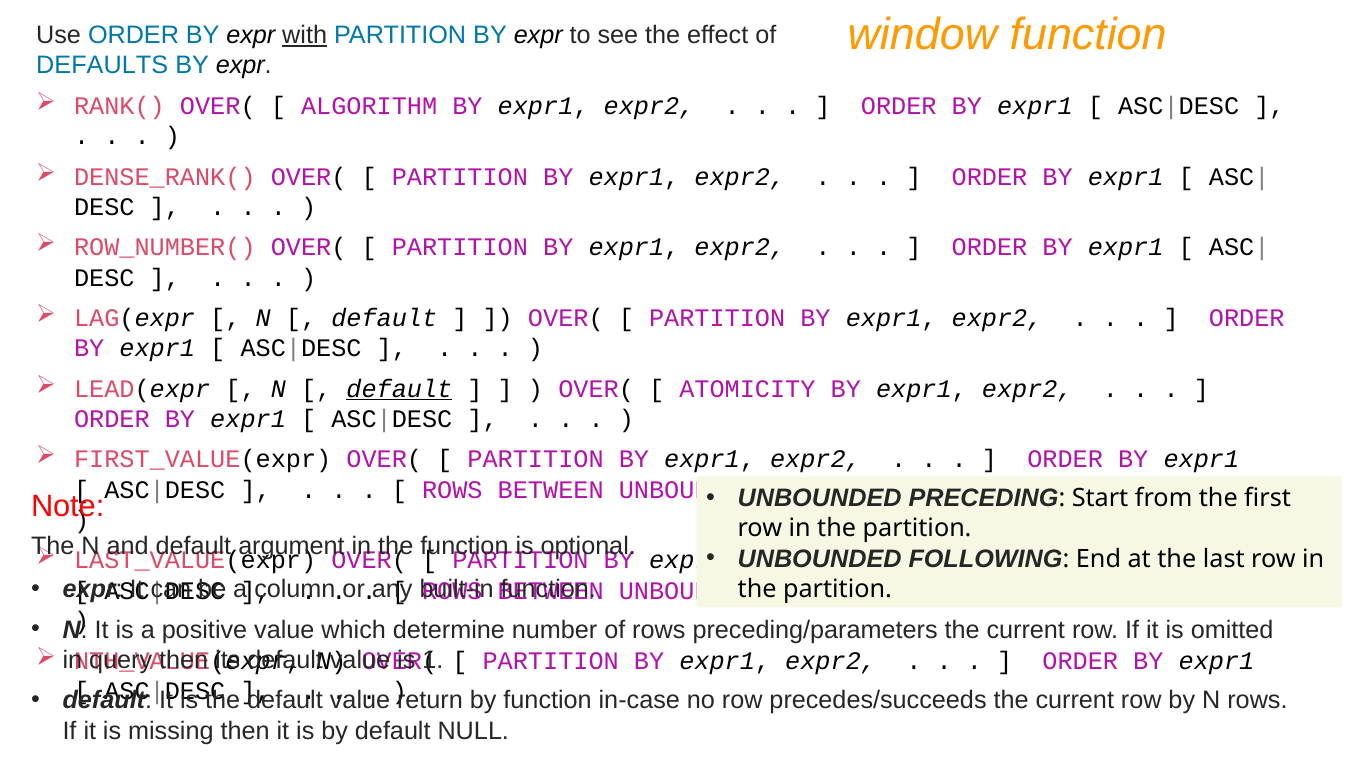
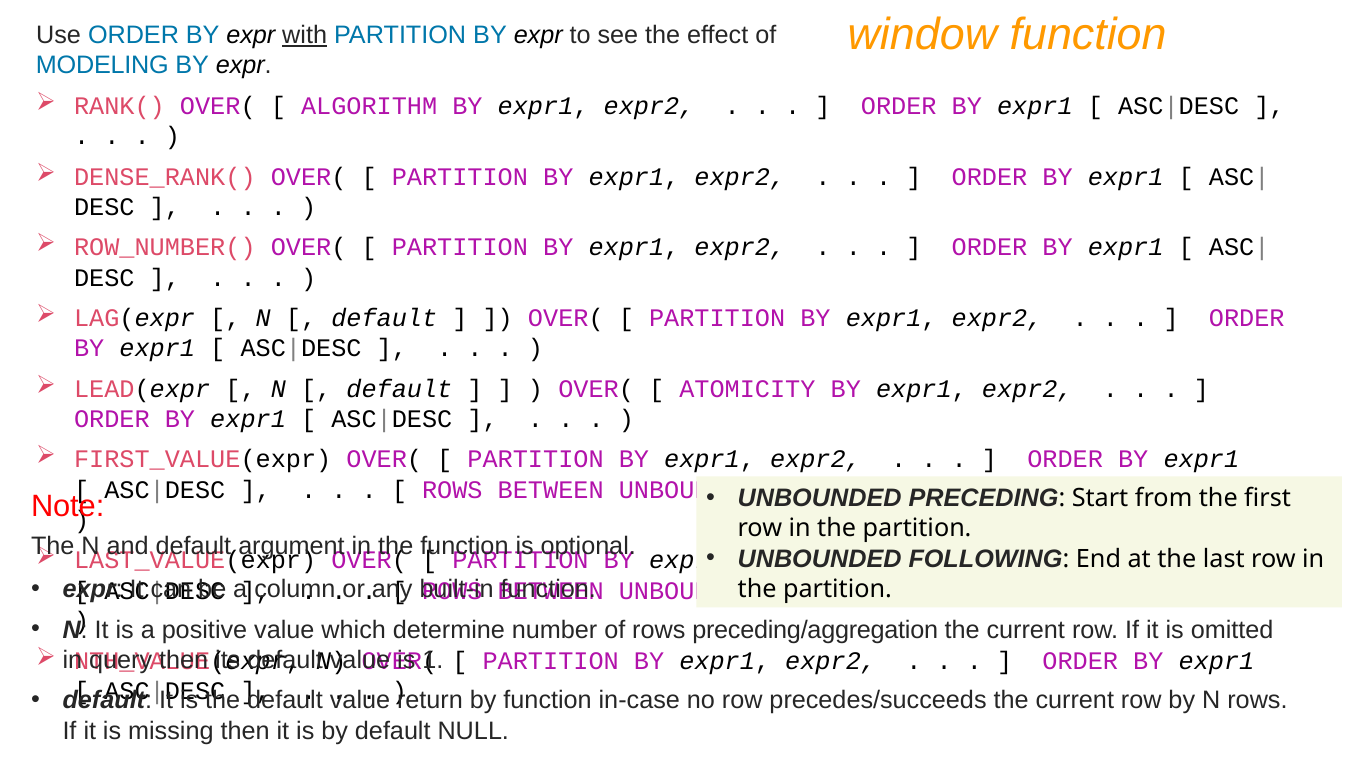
DEFAULTS: DEFAULTS -> MODELING
default at (399, 389) underline: present -> none
preceding/parameters: preceding/parameters -> preceding/aggregation
